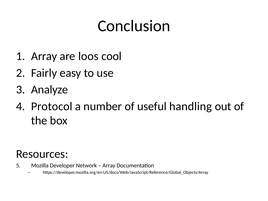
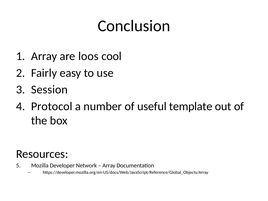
Analyze: Analyze -> Session
handling: handling -> template
